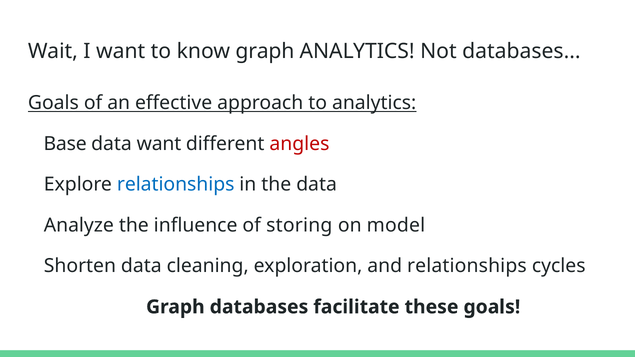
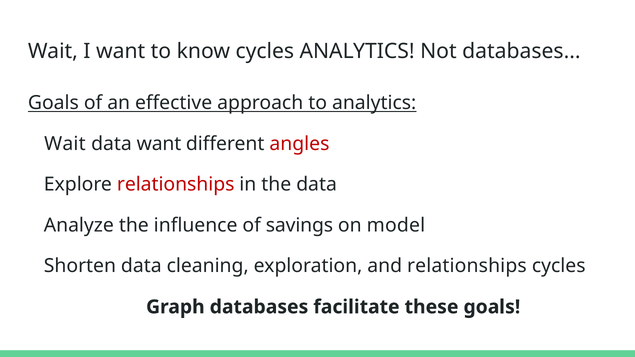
know graph: graph -> cycles
Base at (65, 144): Base -> Wait
relationships at (176, 185) colour: blue -> red
storing: storing -> savings
